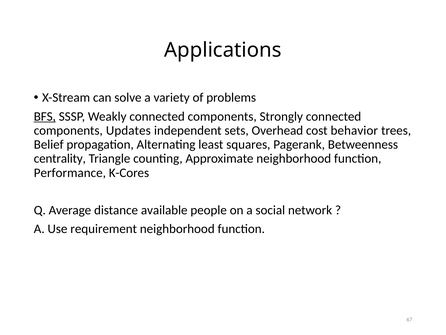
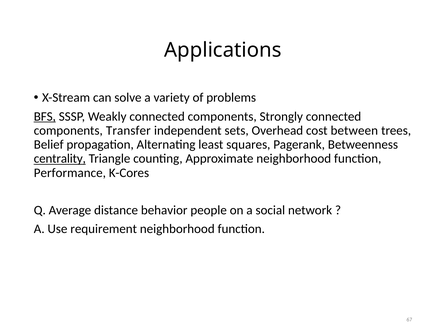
Updates: Updates -> Transfer
behavior: behavior -> between
centrality underline: none -> present
available: available -> behavior
